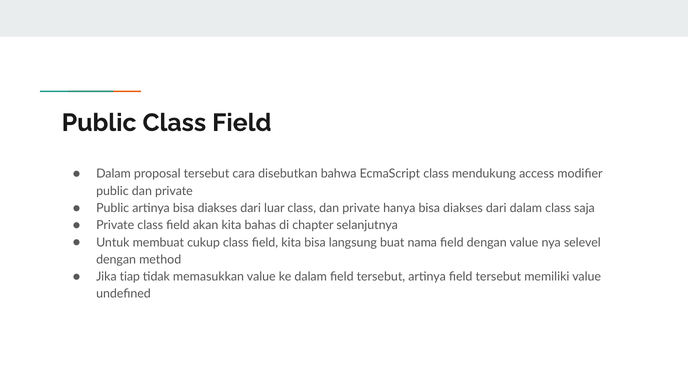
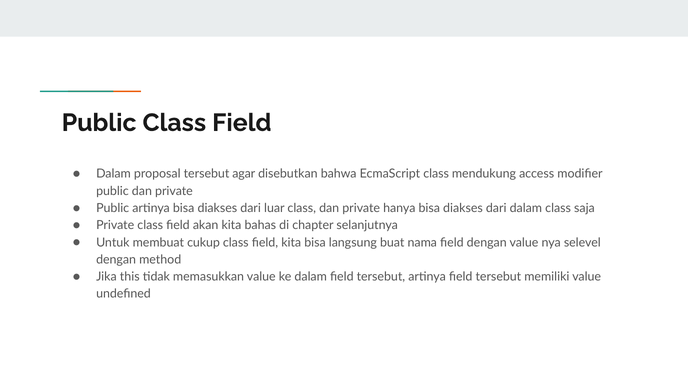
cara: cara -> agar
tiap: tiap -> this
